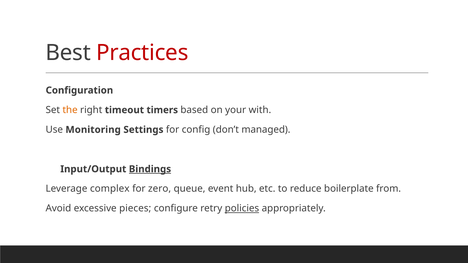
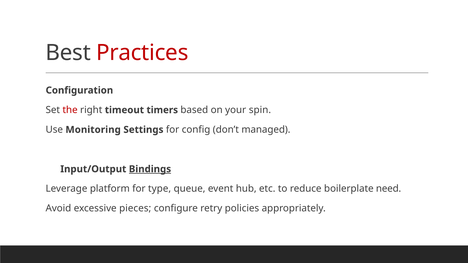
the colour: orange -> red
with: with -> spin
complex: complex -> platform
zero: zero -> type
from: from -> need
policies underline: present -> none
